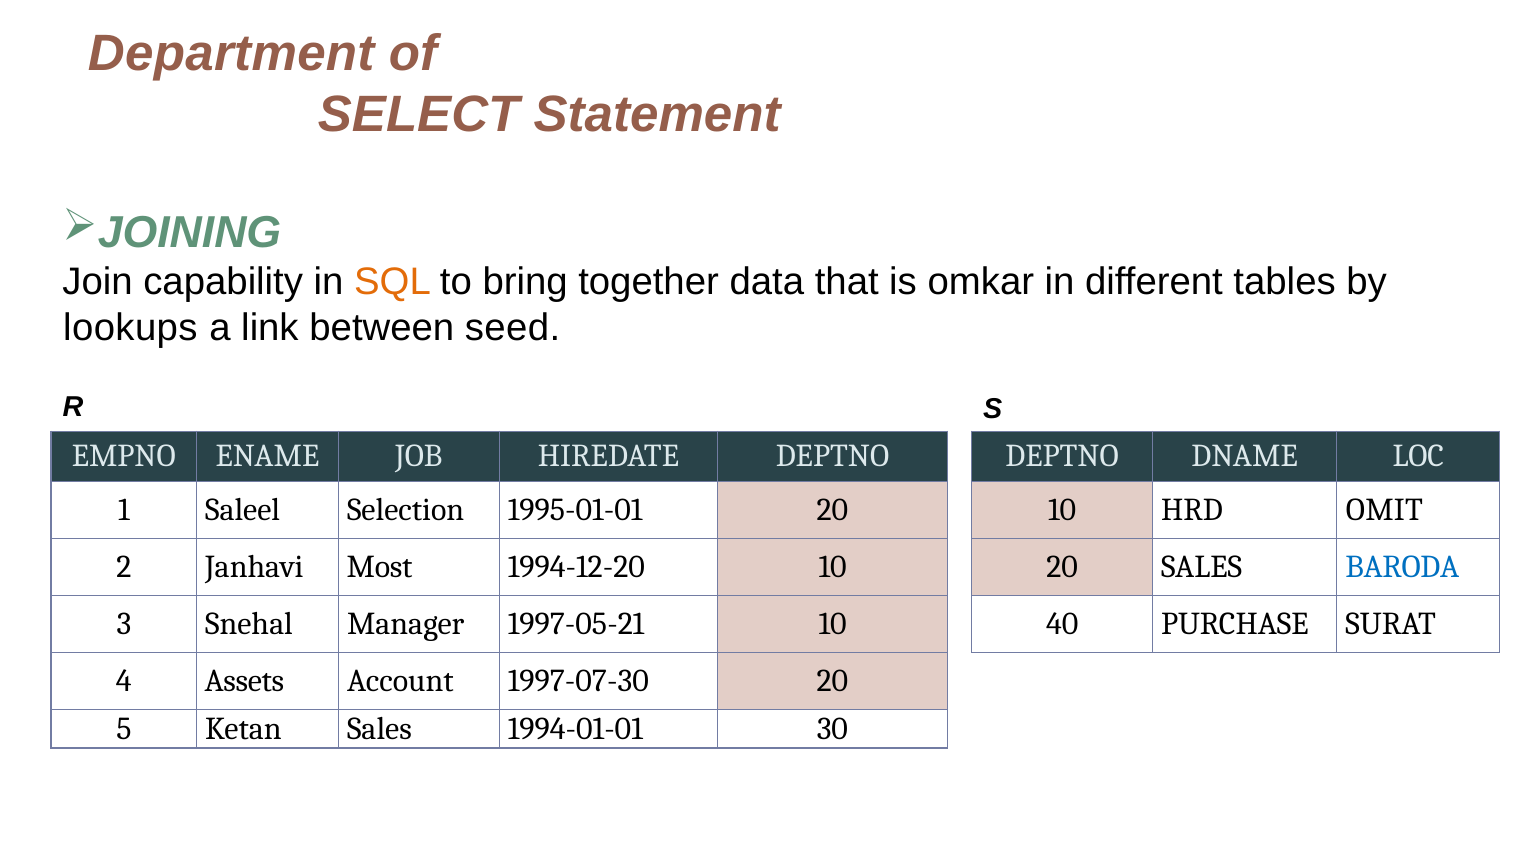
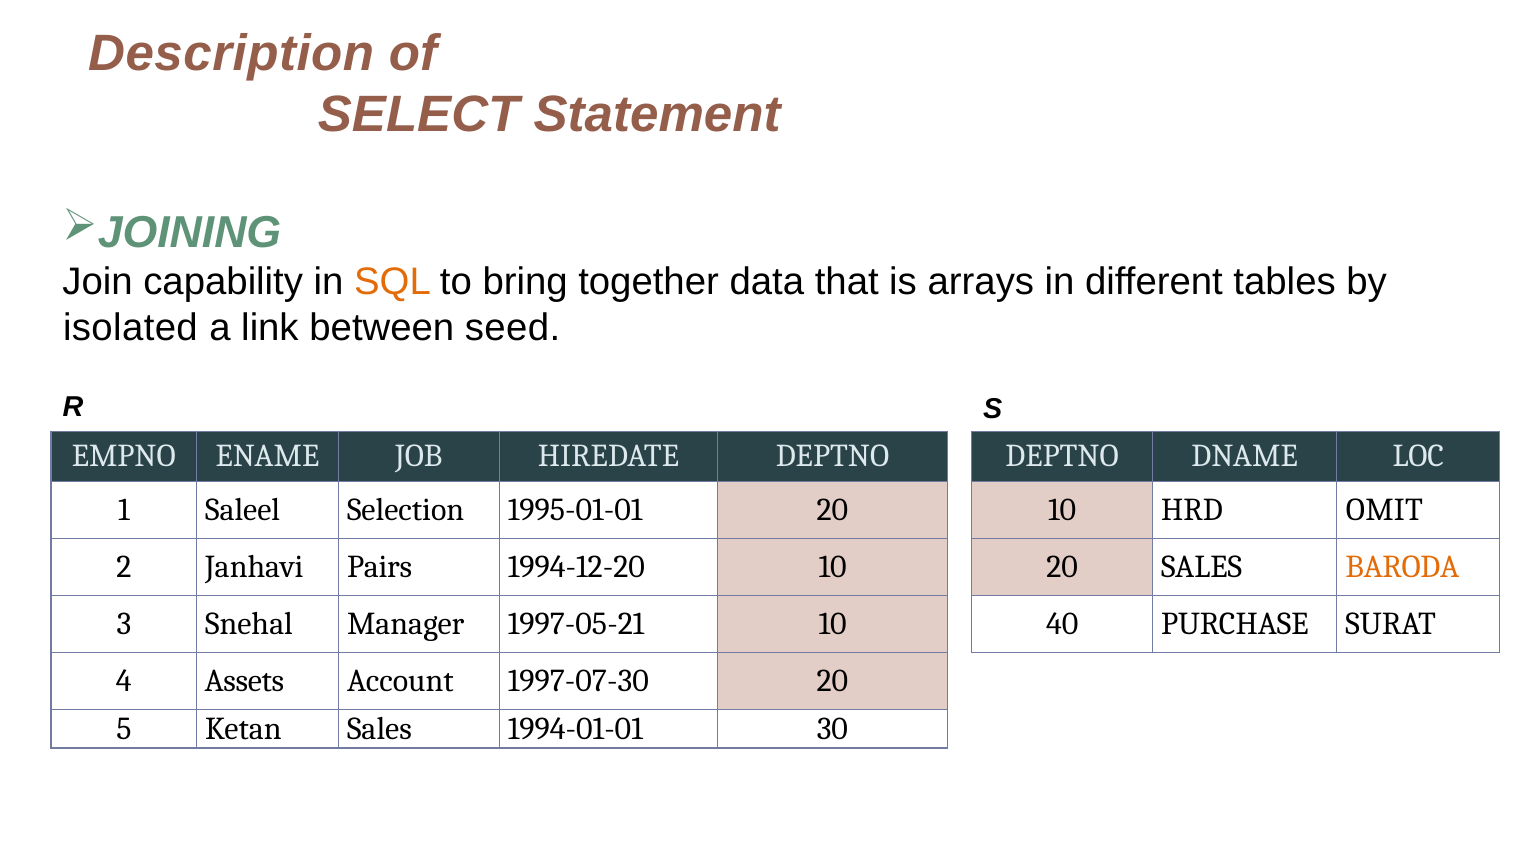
Department: Department -> Description
omkar: omkar -> arrays
lookups: lookups -> isolated
Most: Most -> Pairs
BARODA colour: blue -> orange
